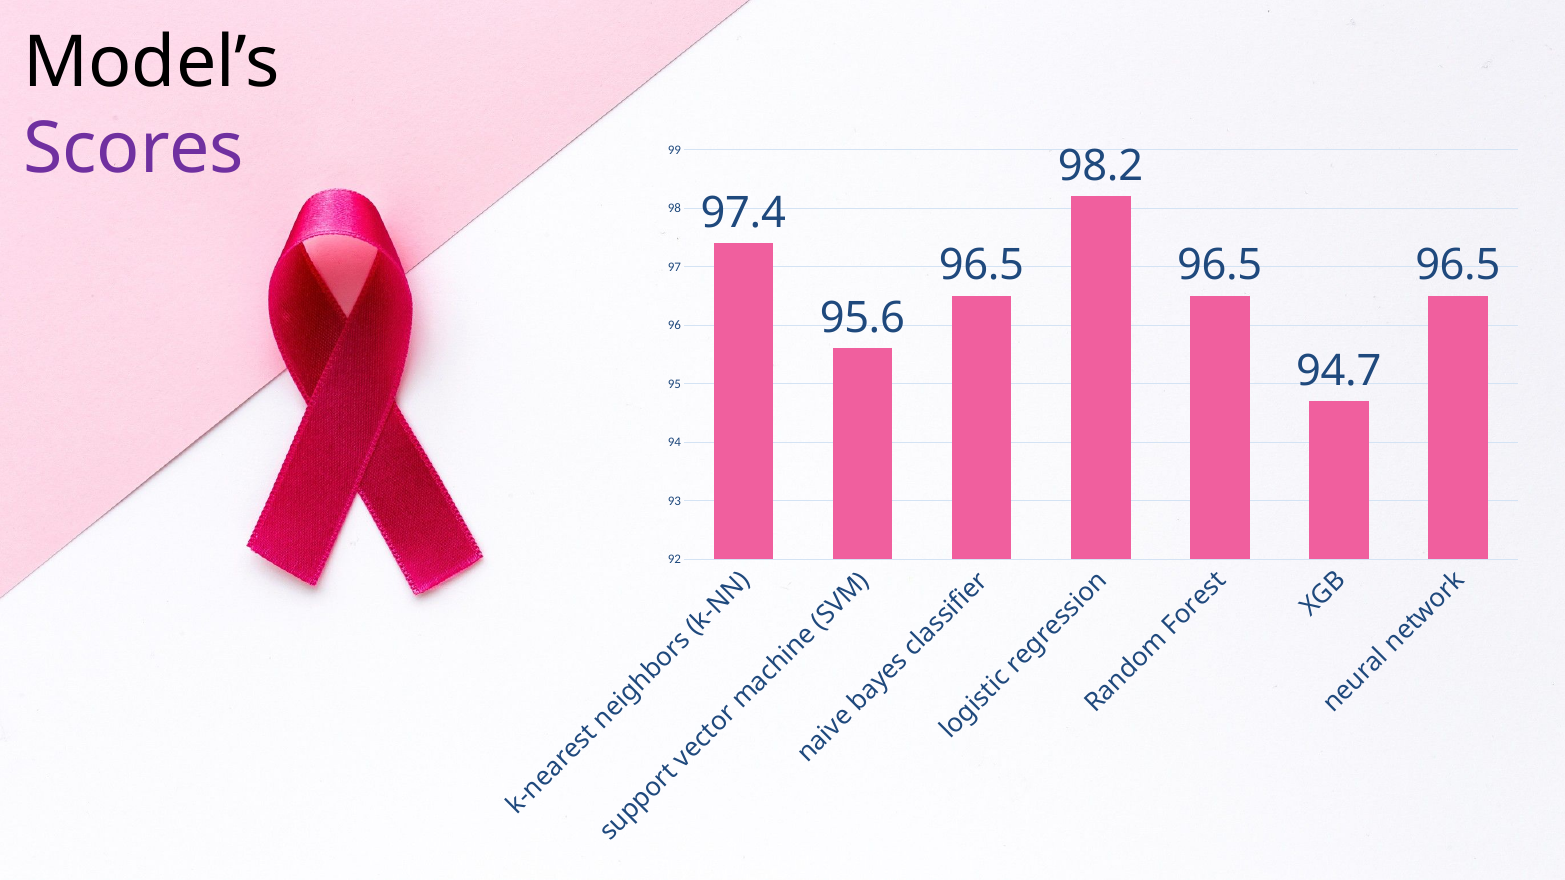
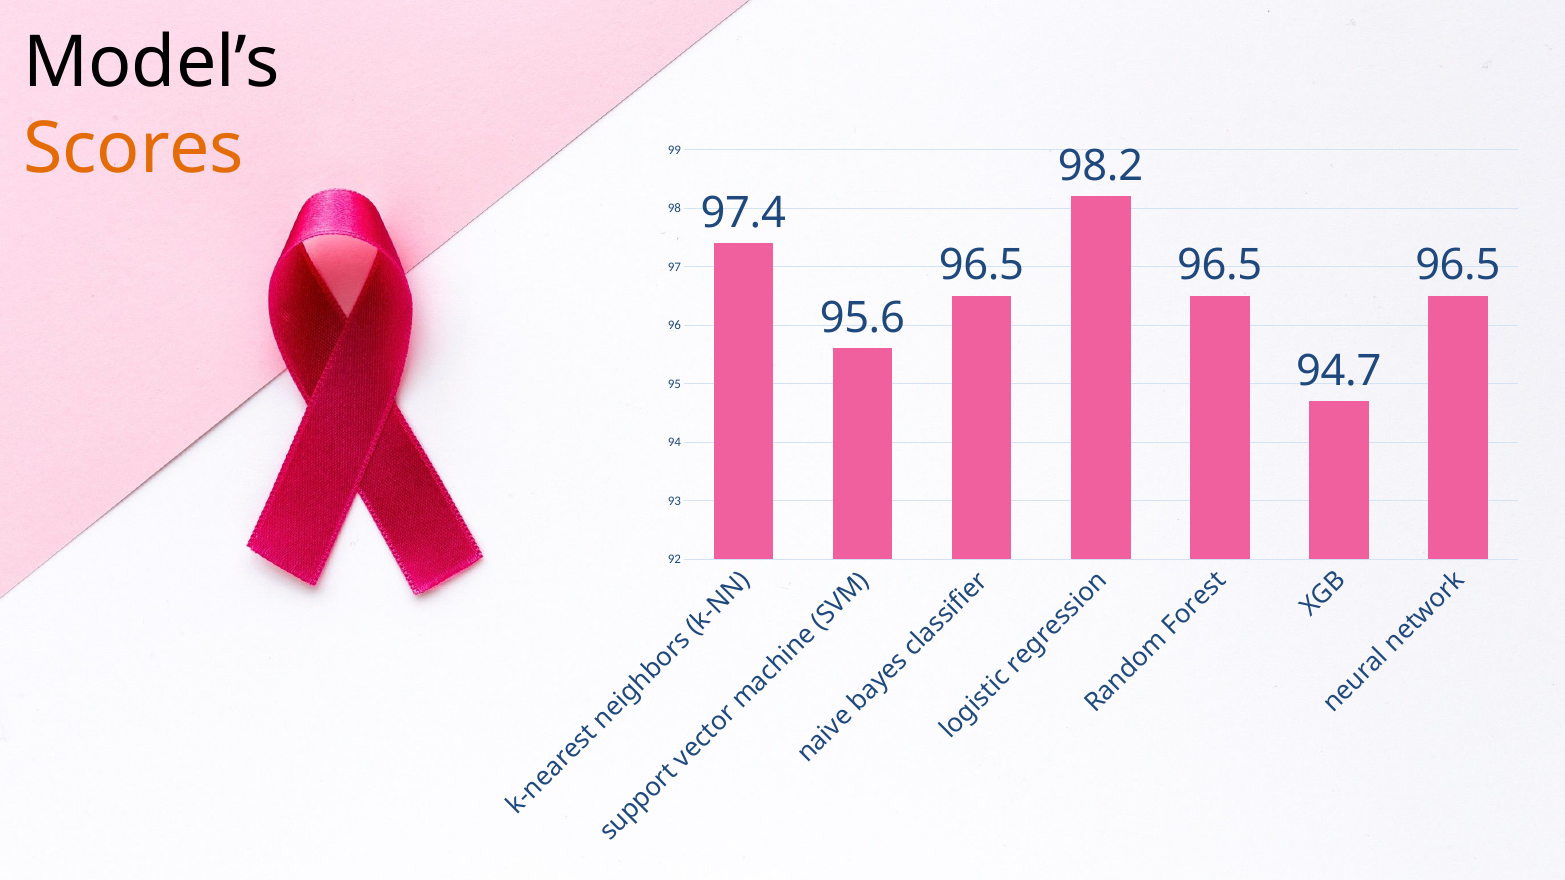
Scores colour: purple -> orange
